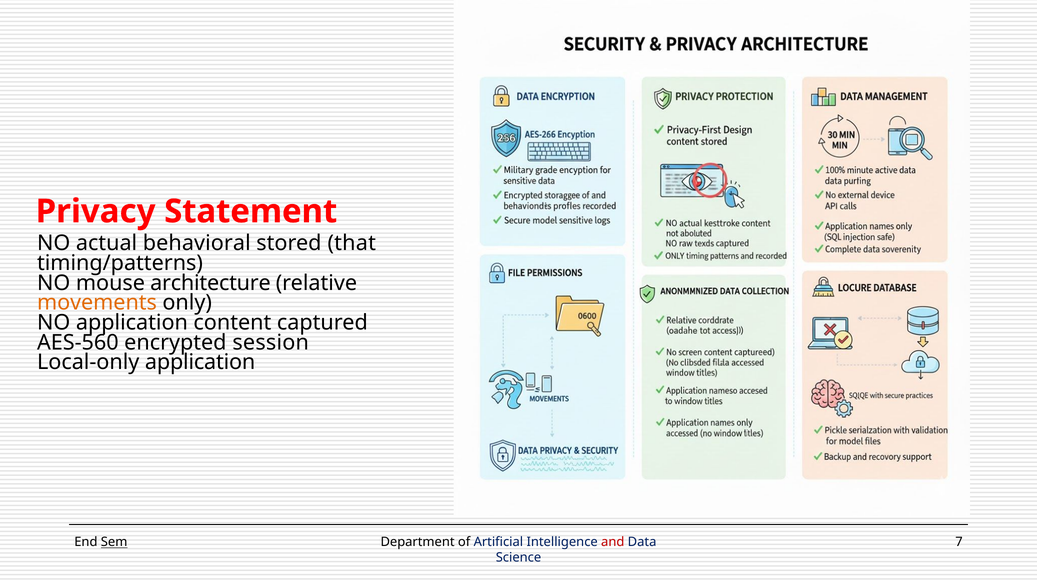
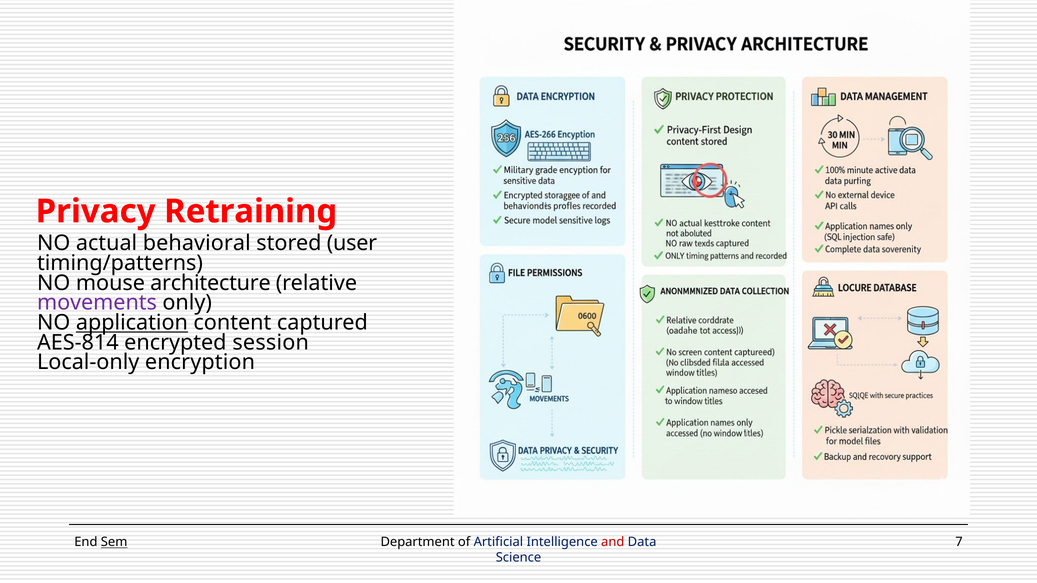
Statement: Statement -> Retraining
that: that -> user
movements colour: orange -> purple
application at (132, 323) underline: none -> present
AES-560: AES-560 -> AES-814
Local-only application: application -> encryption
